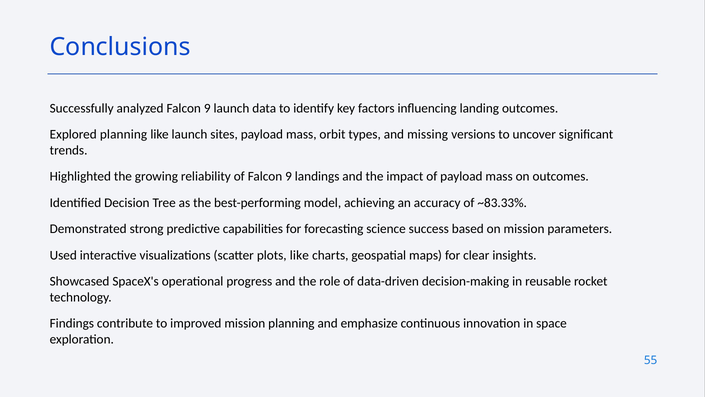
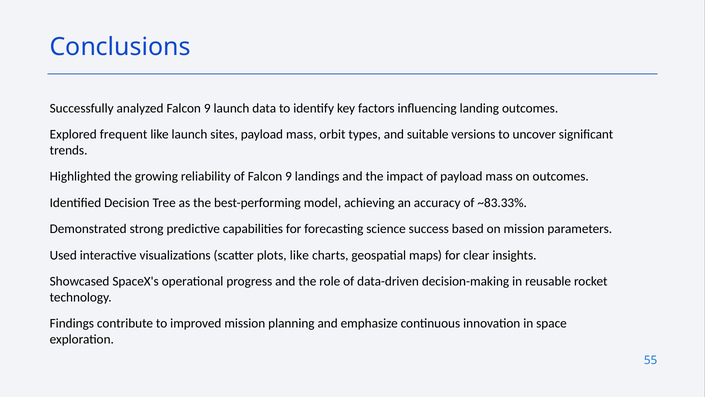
Explored planning: planning -> frequent
missing: missing -> suitable
